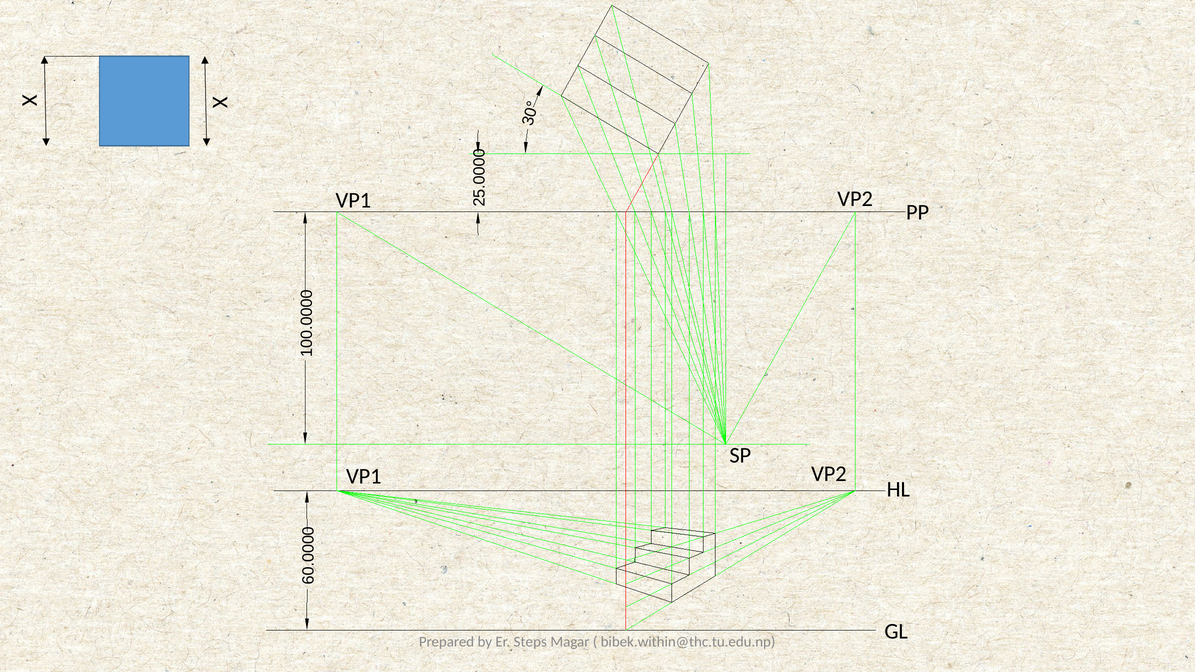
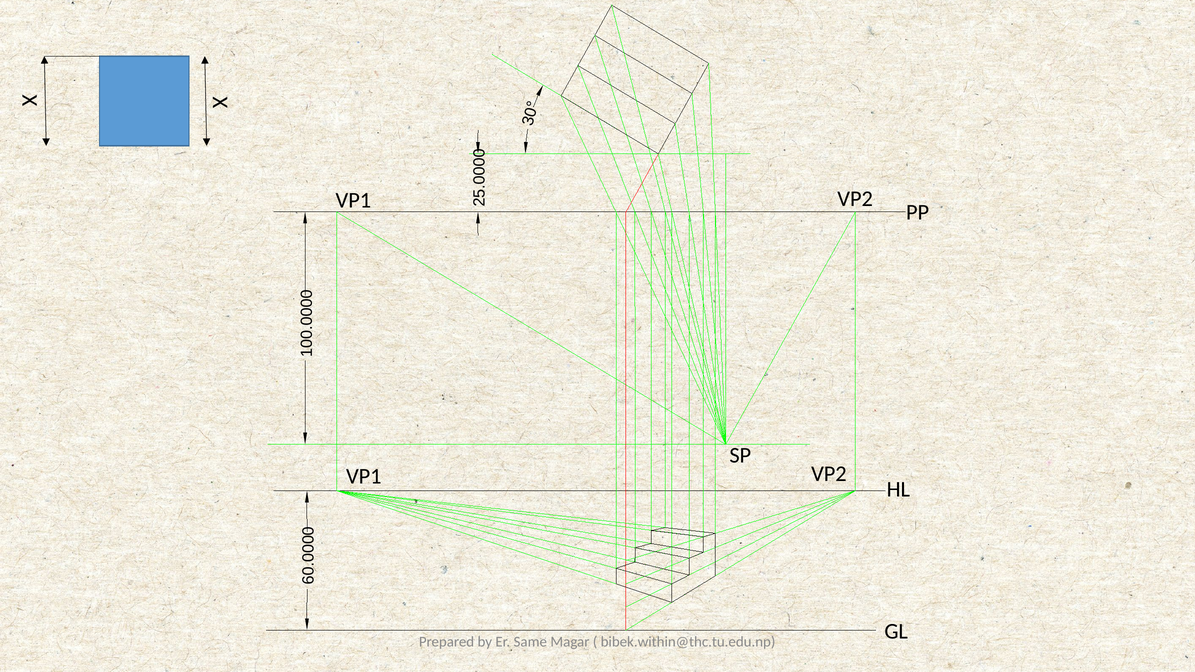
Steps: Steps -> Same
